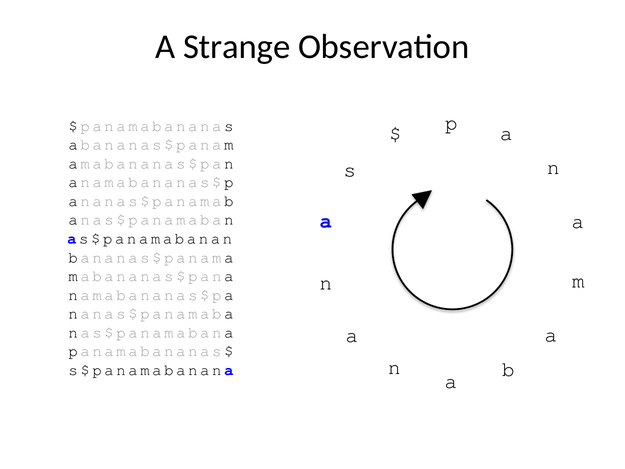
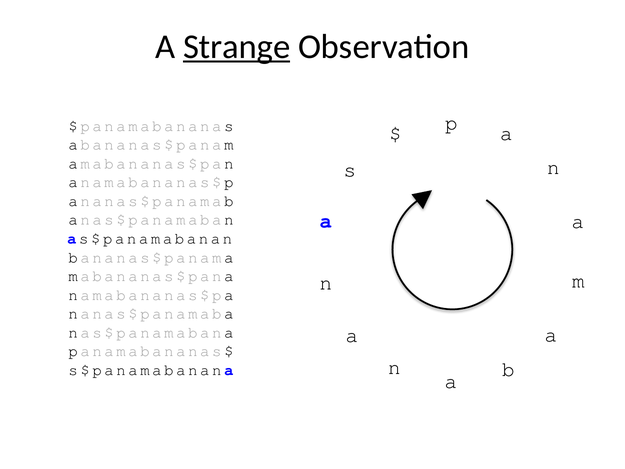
Strange underline: none -> present
